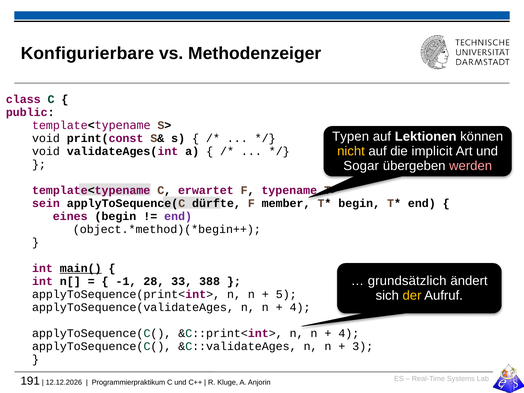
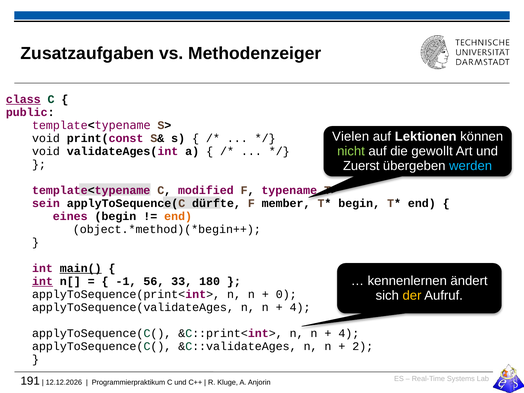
Konfigurierbare: Konfigurierbare -> Zusatzaufgaben
class underline: none -> present
Typen: Typen -> Vielen
nicht colour: yellow -> light green
implicit: implicit -> gewollt
Sogar: Sogar -> Zuerst
werden colour: pink -> light blue
erwartet: erwartet -> modified
end at (178, 216) colour: purple -> orange
grundsätzlich: grundsätzlich -> kennenlernen
int at (42, 281) underline: none -> present
28: 28 -> 56
388: 388 -> 180
5: 5 -> 0
3: 3 -> 2
